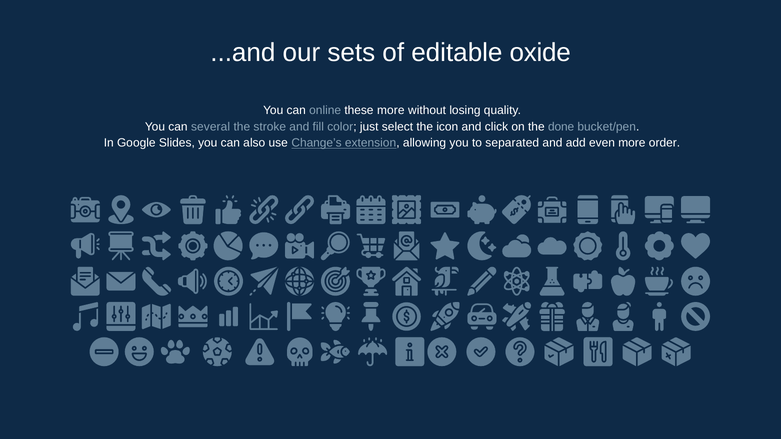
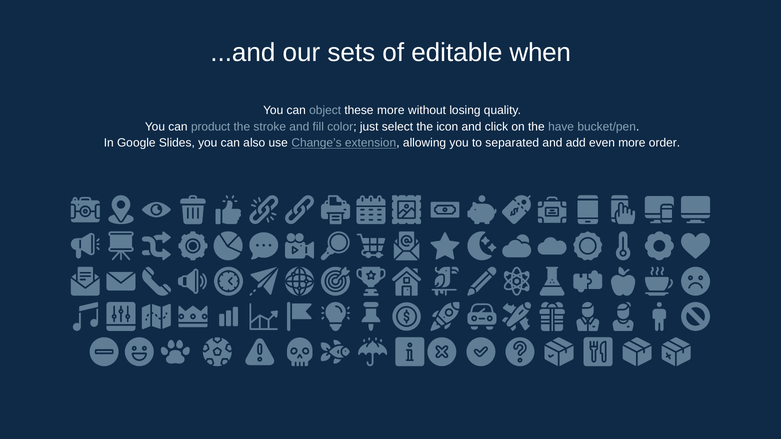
oxide: oxide -> when
online: online -> object
several: several -> product
done: done -> have
